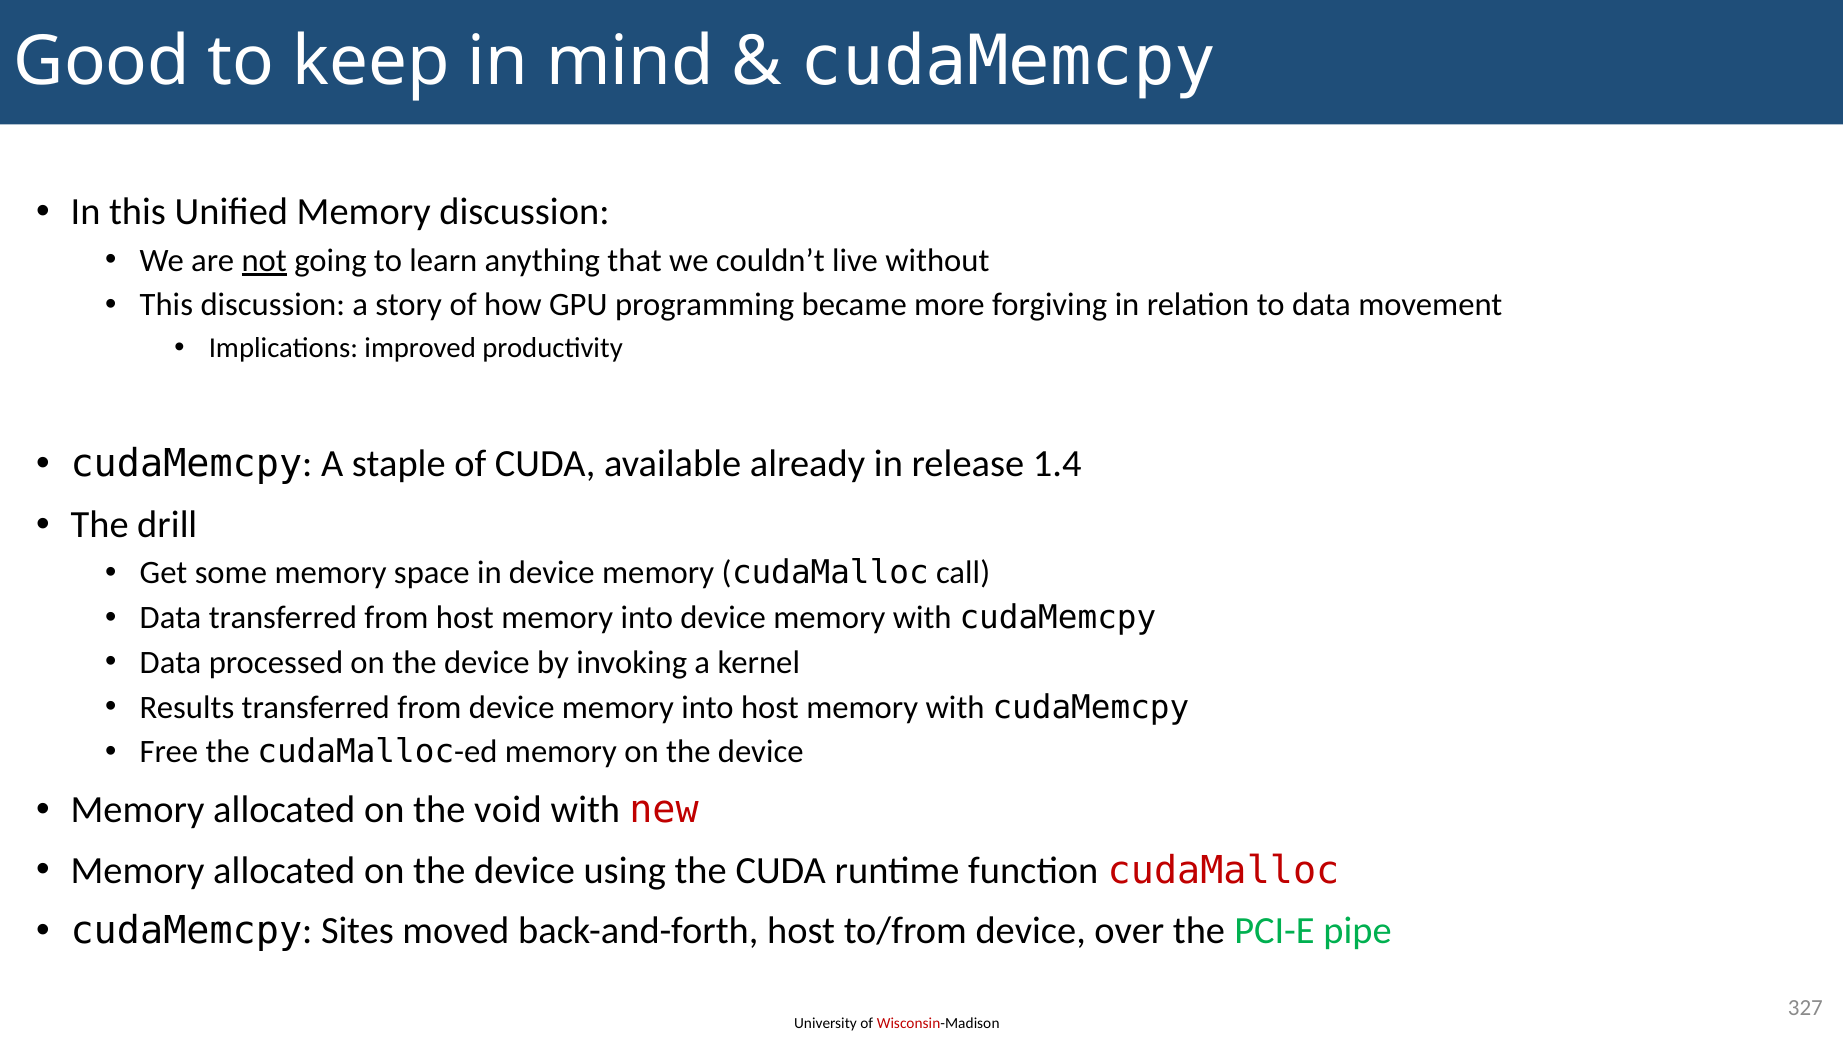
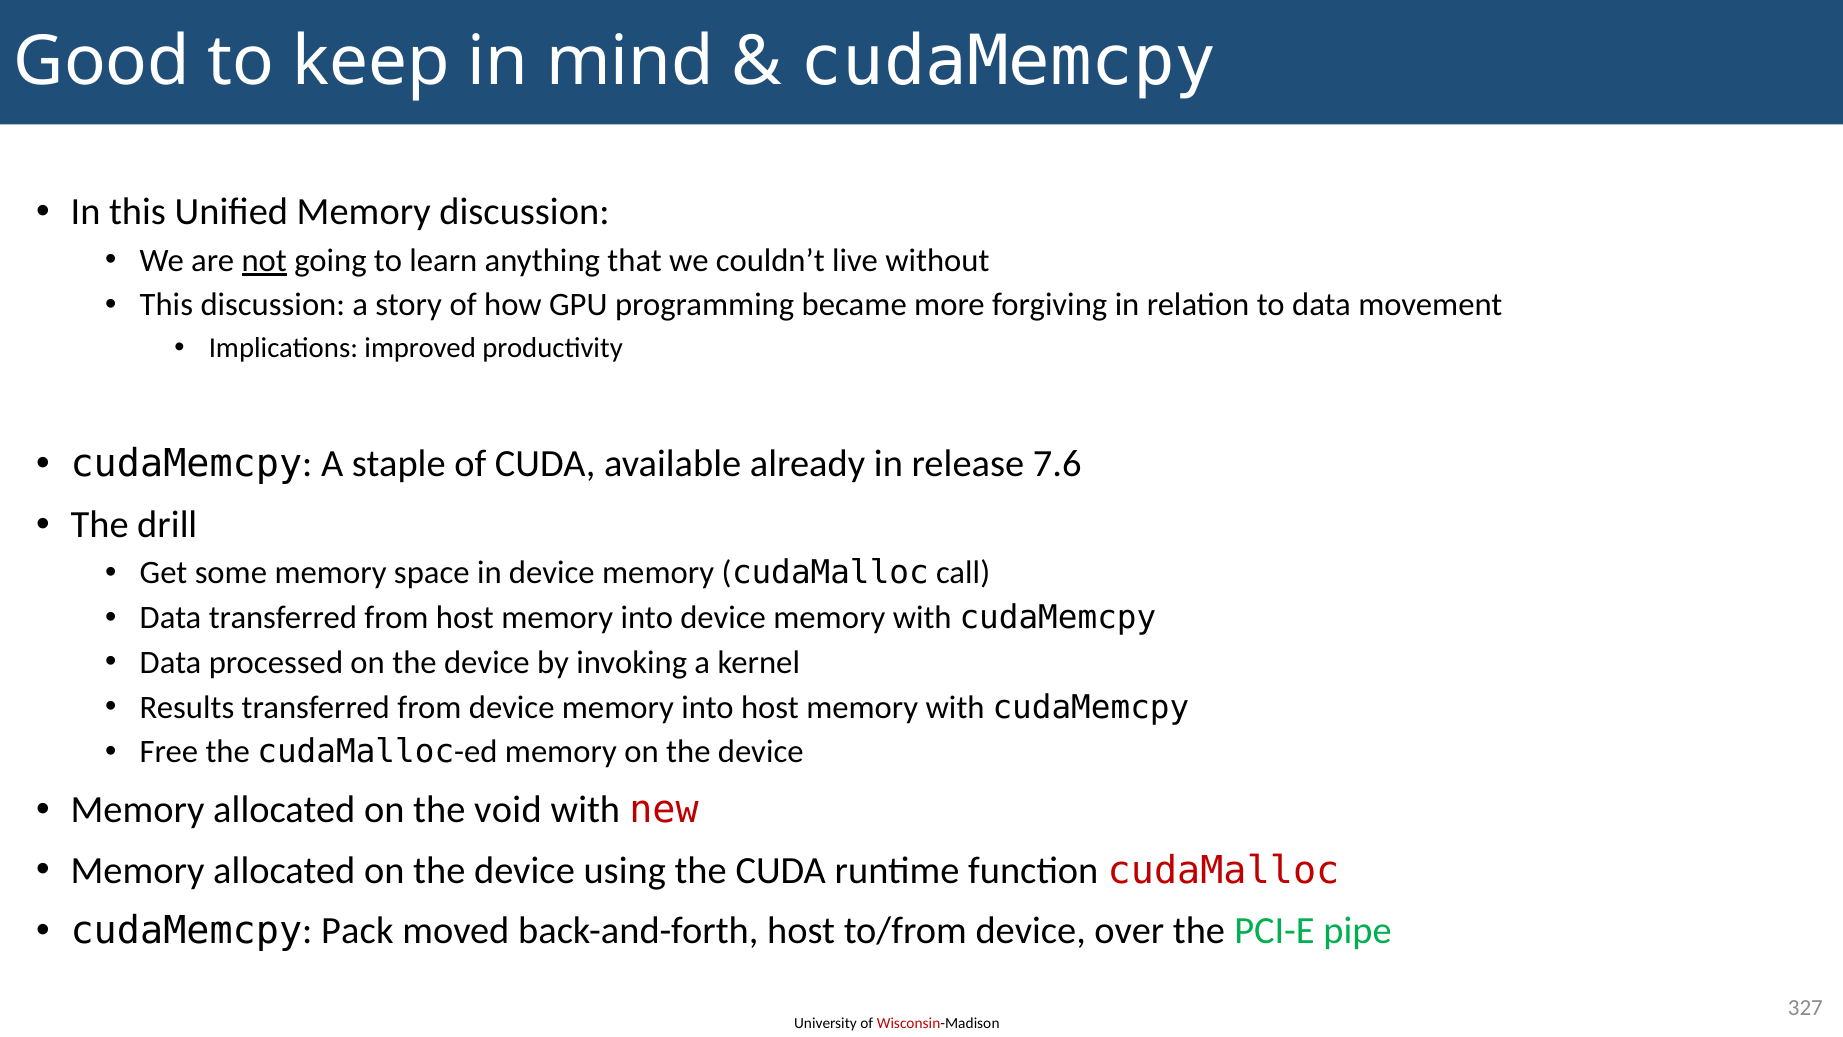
1.4: 1.4 -> 7.6
Sites: Sites -> Pack
